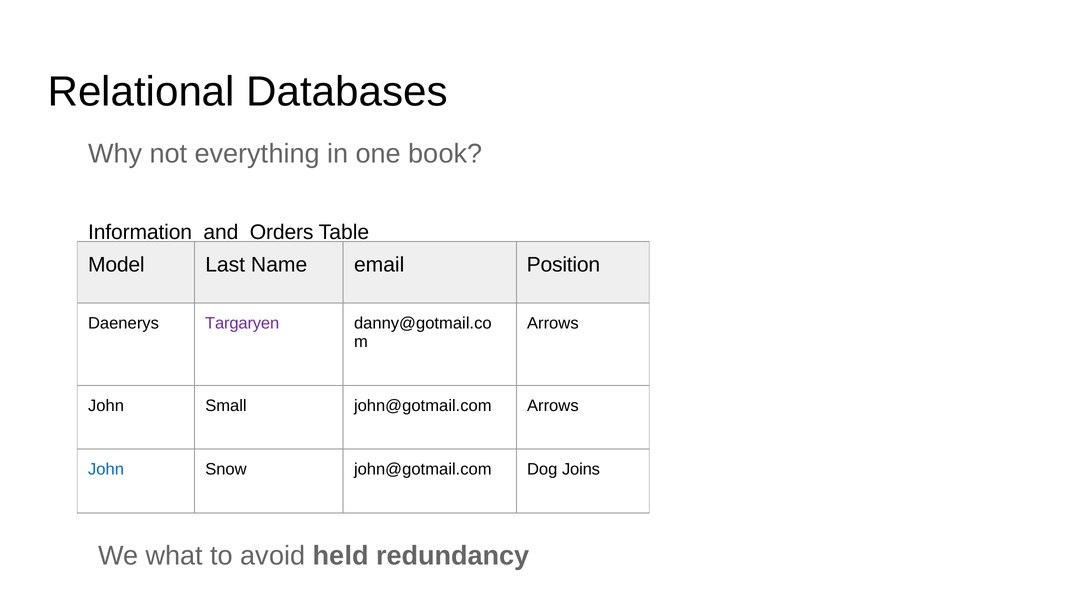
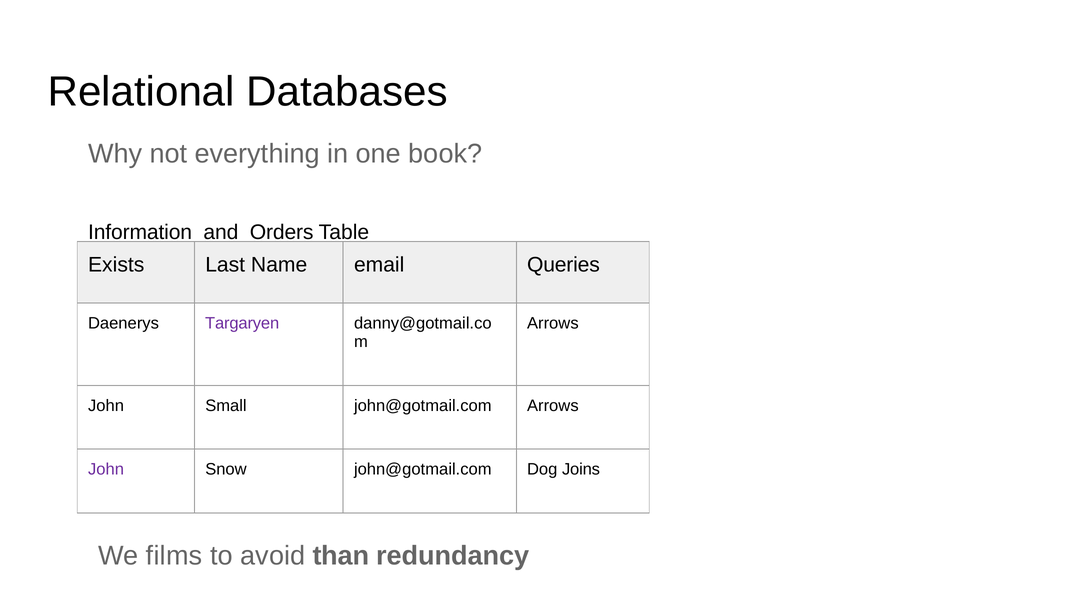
Model: Model -> Exists
Position: Position -> Queries
John at (106, 469) colour: blue -> purple
what: what -> films
held: held -> than
